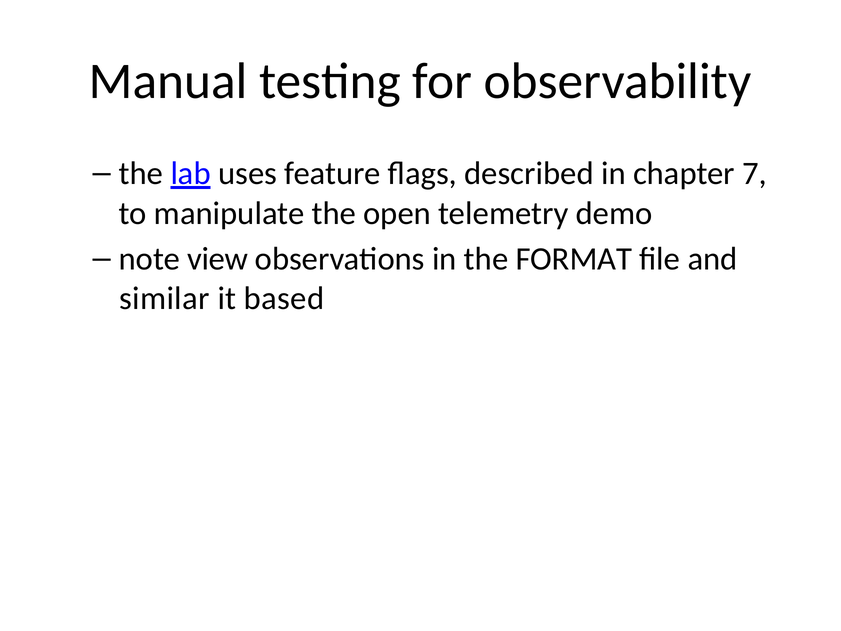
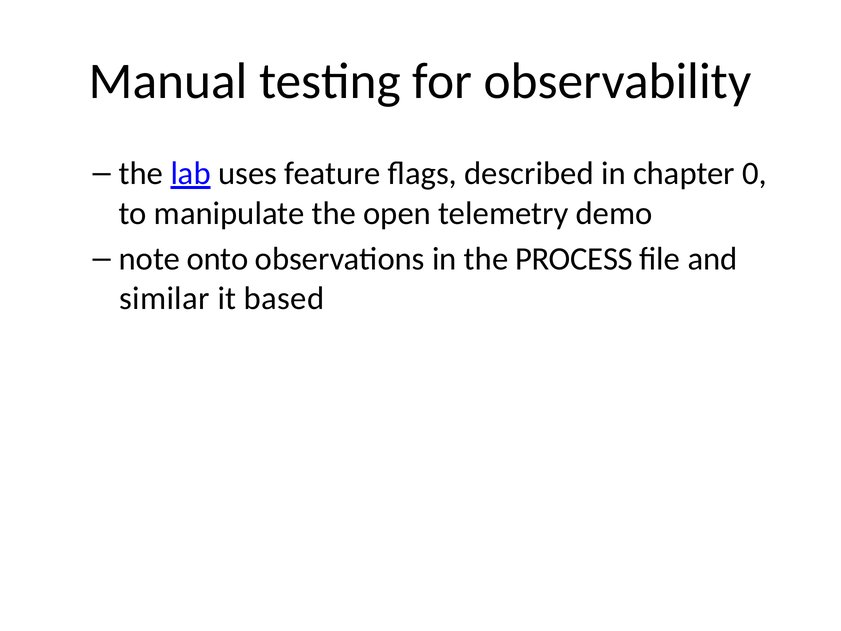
7: 7 -> 0
view: view -> onto
FORMAT: FORMAT -> PROCESS
